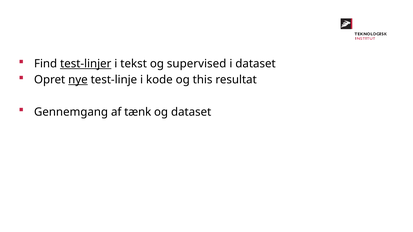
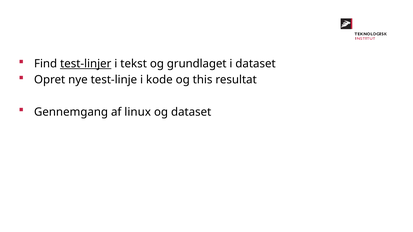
supervised: supervised -> grundlaget
nye underline: present -> none
tænk: tænk -> linux
